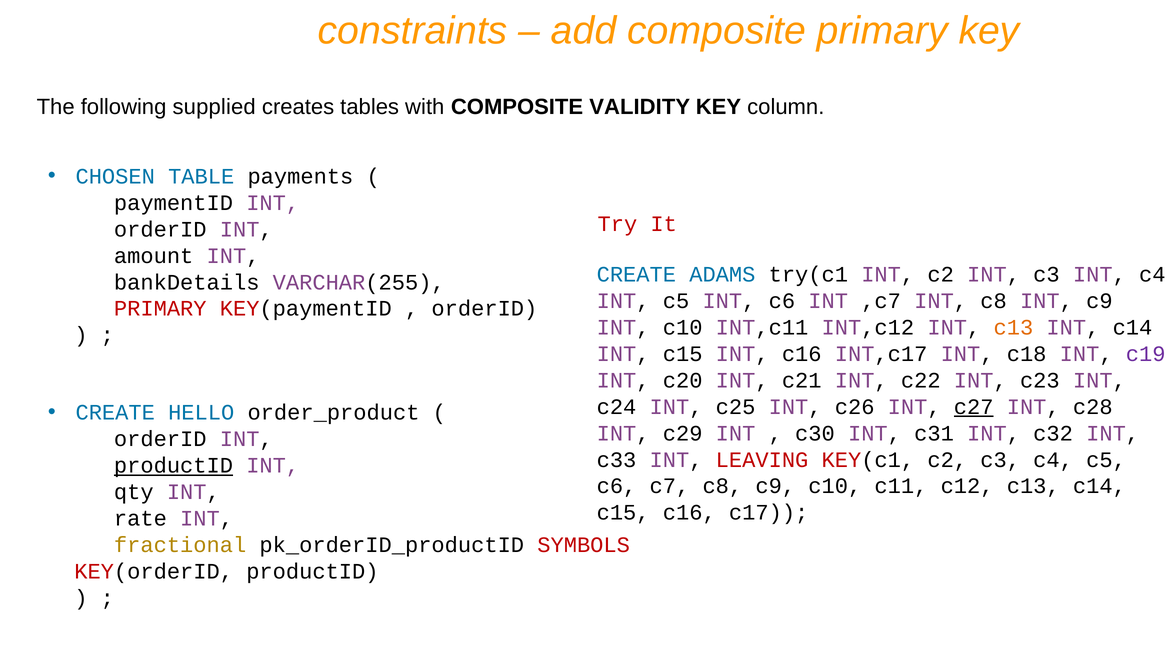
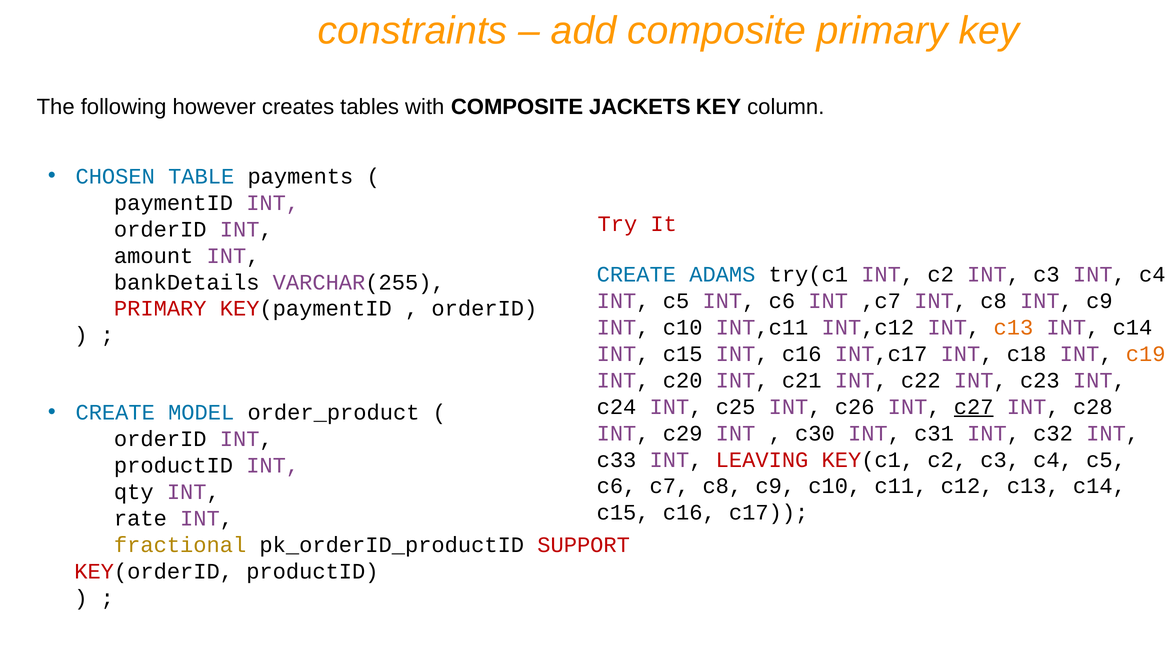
supplied: supplied -> however
VALIDITY: VALIDITY -> JACKETS
c19 colour: purple -> orange
HELLO: HELLO -> MODEL
productID at (173, 465) underline: present -> none
SYMBOLS: SYMBOLS -> SUPPORT
